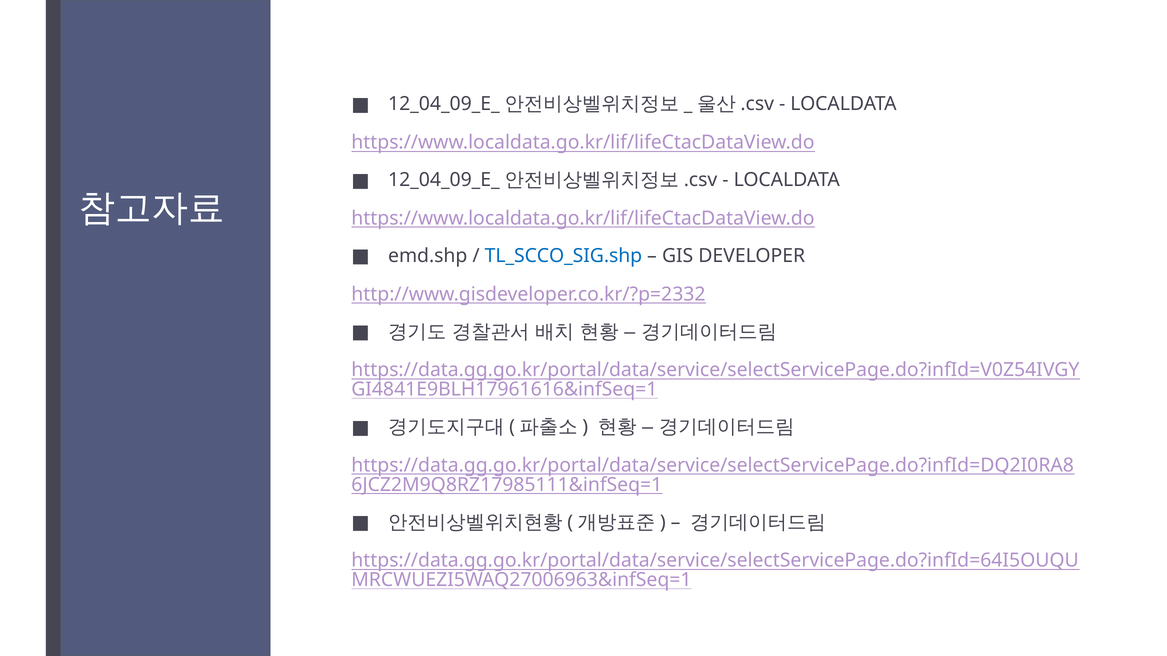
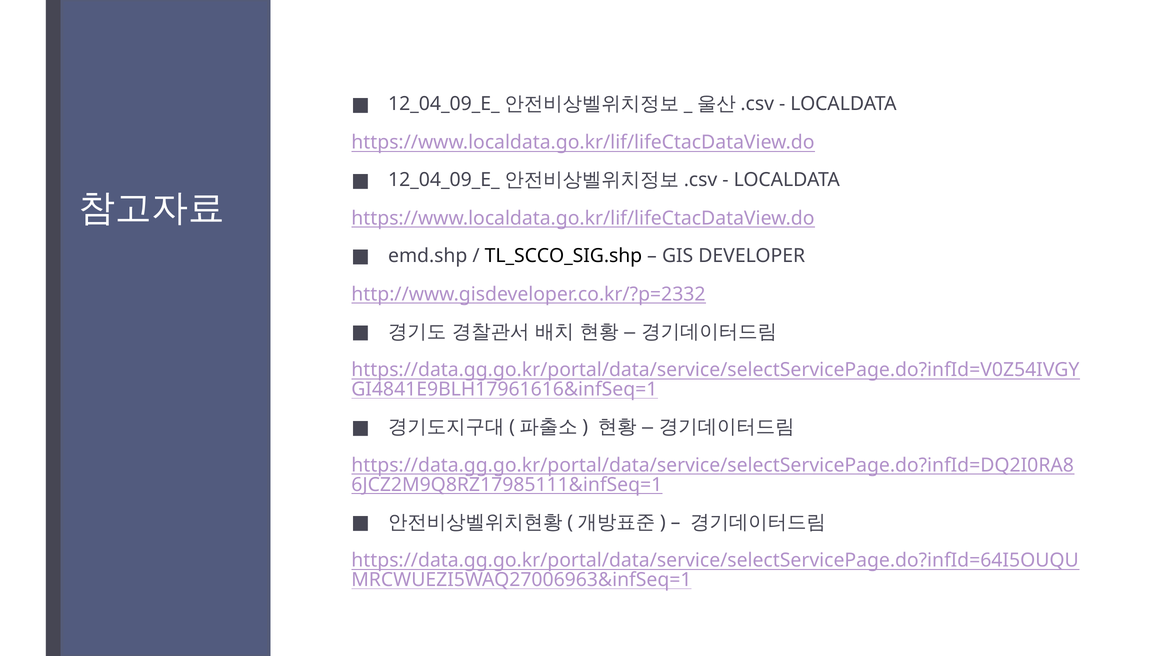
TL_SCCO_SIG.shp colour: blue -> black
